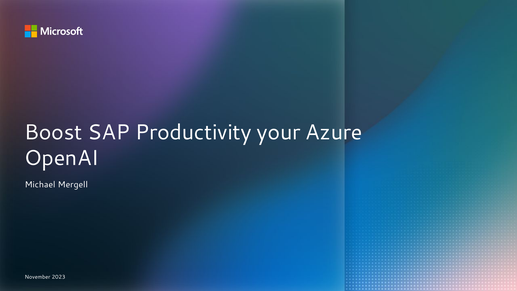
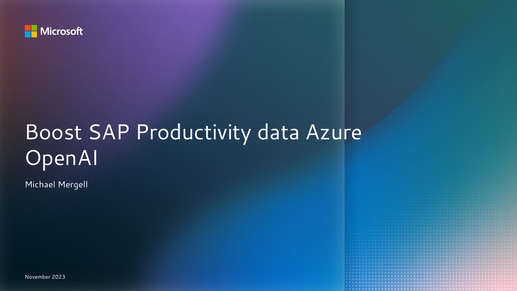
your: your -> data
